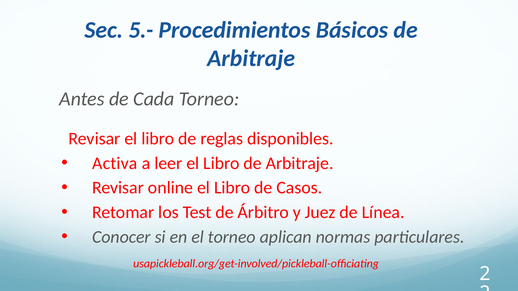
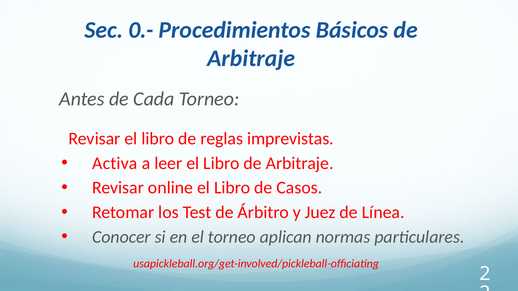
5.-: 5.- -> 0.-
disponibles: disponibles -> imprevistas
